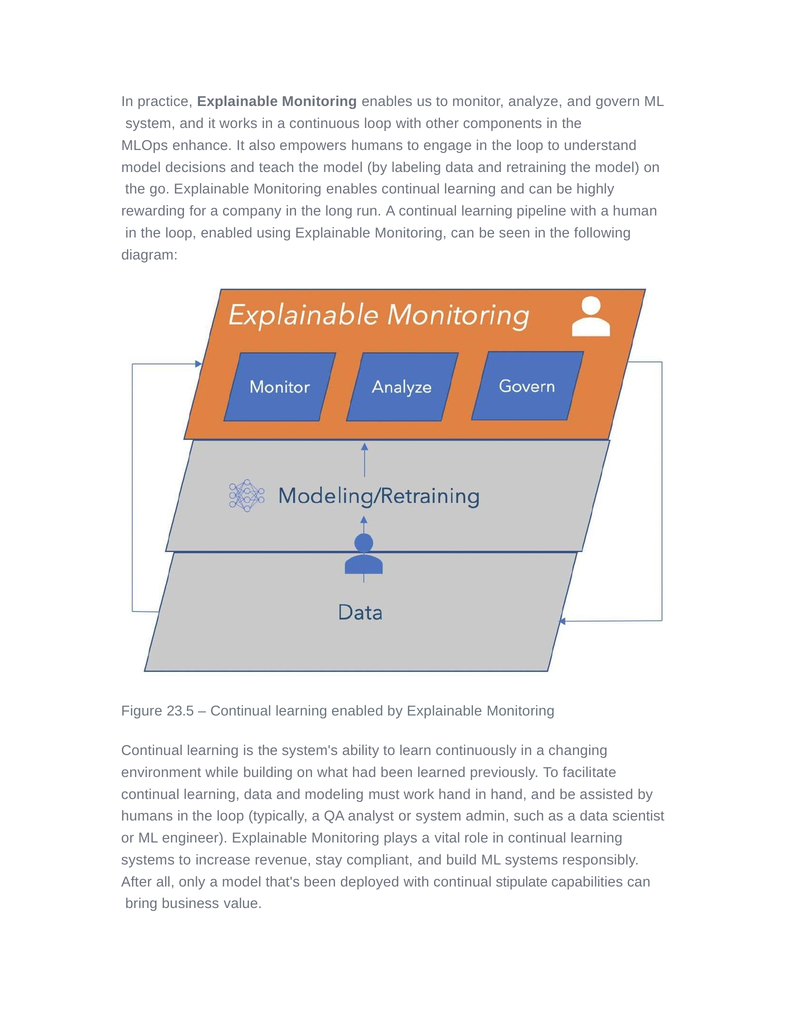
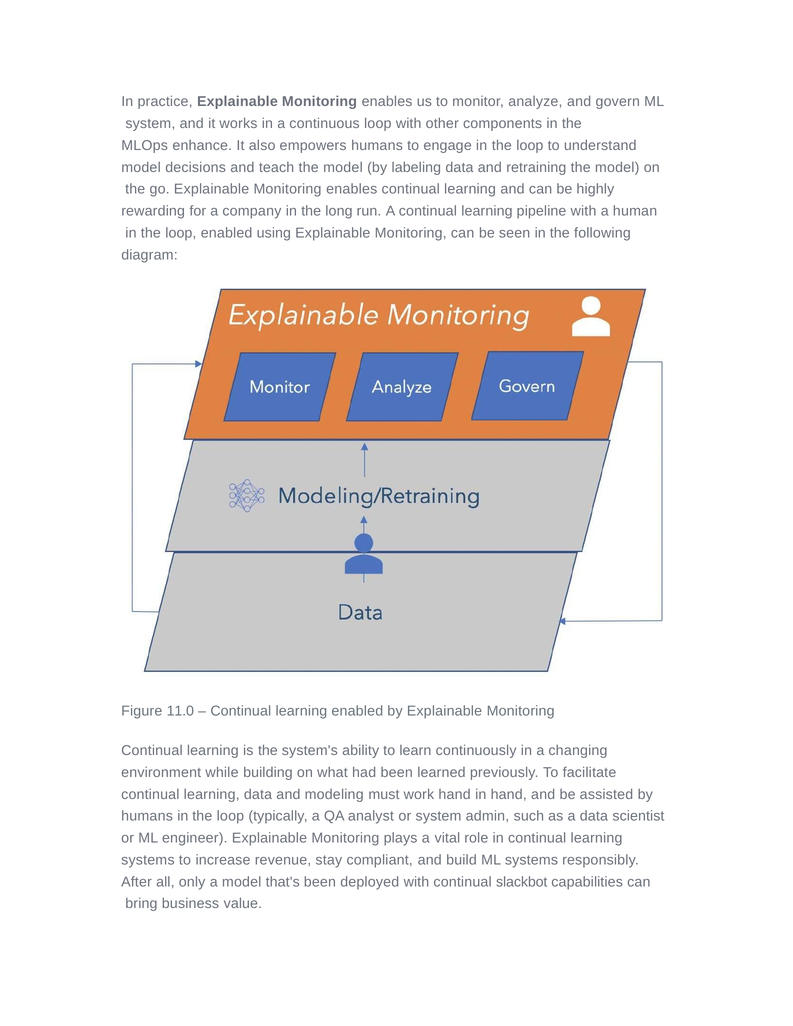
23.5: 23.5 -> 11.0
stipulate: stipulate -> slackbot
